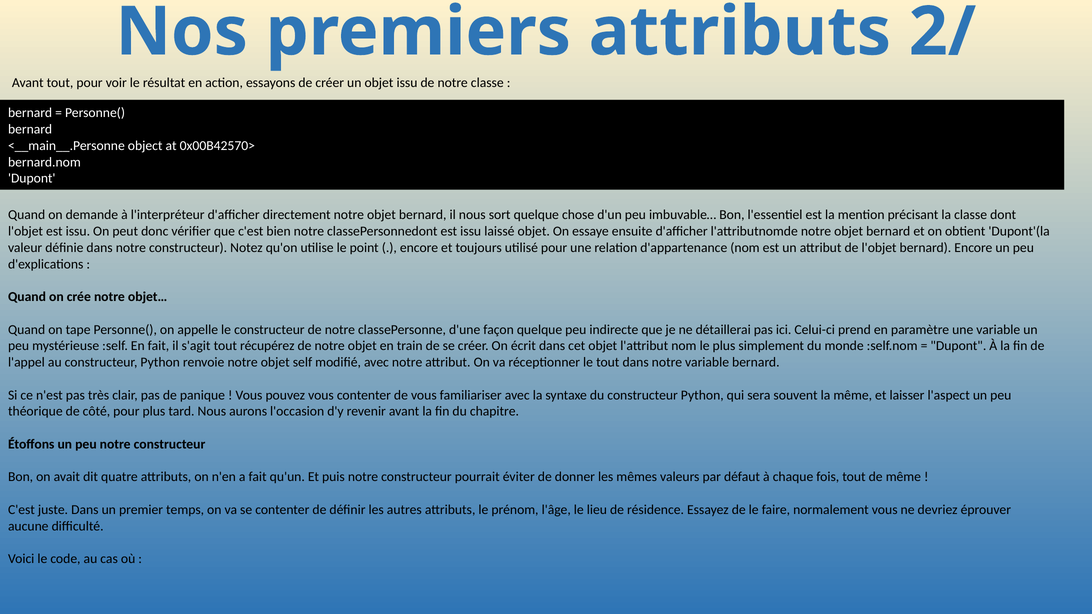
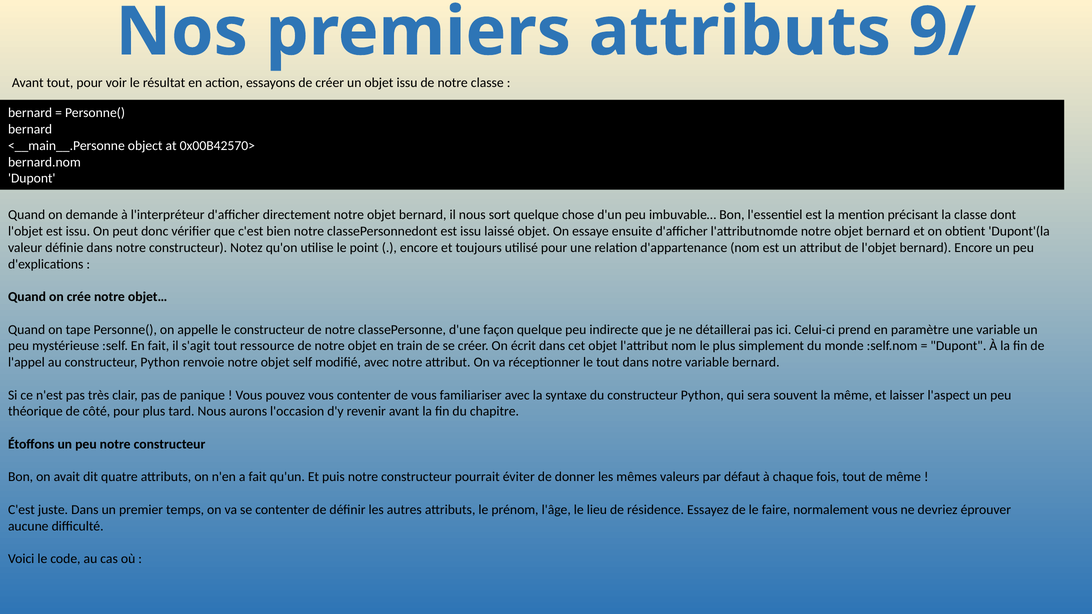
2/: 2/ -> 9/
récupérez: récupérez -> ressource
